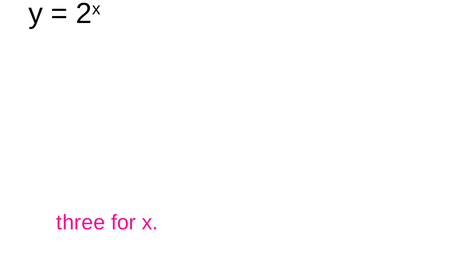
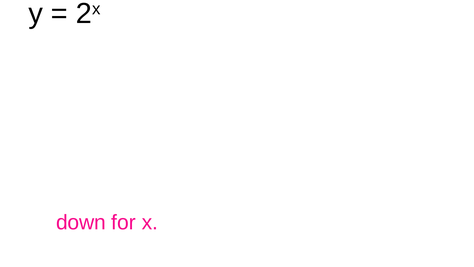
three: three -> down
